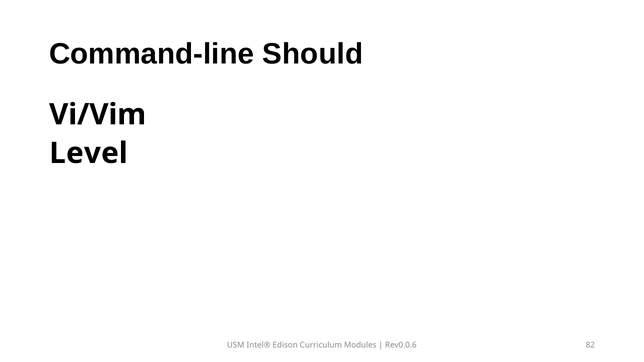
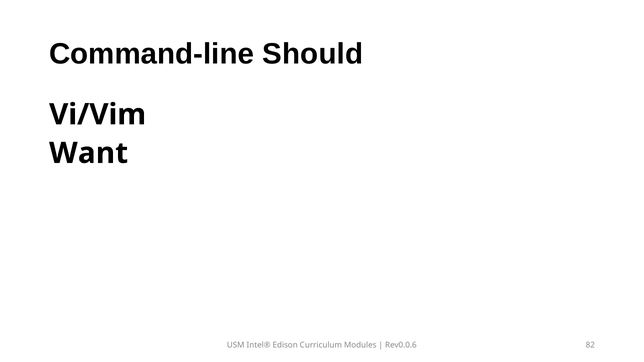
Level: Level -> Want
